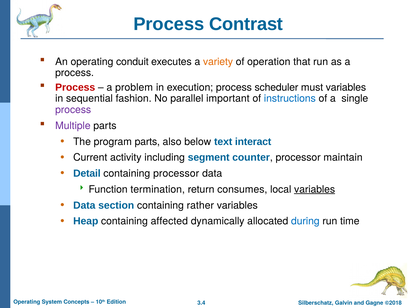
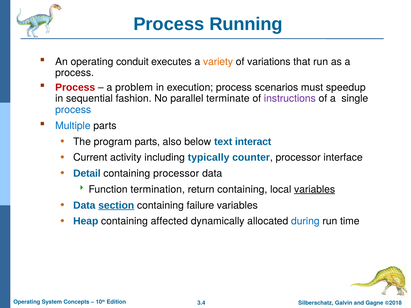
Contrast: Contrast -> Running
operation: operation -> variations
scheduler: scheduler -> scenarios
must variables: variables -> speedup
important: important -> terminate
instructions colour: blue -> purple
process at (73, 110) colour: purple -> blue
Multiple colour: purple -> blue
segment: segment -> typically
maintain: maintain -> interface
return consumes: consumes -> containing
section underline: none -> present
rather: rather -> failure
